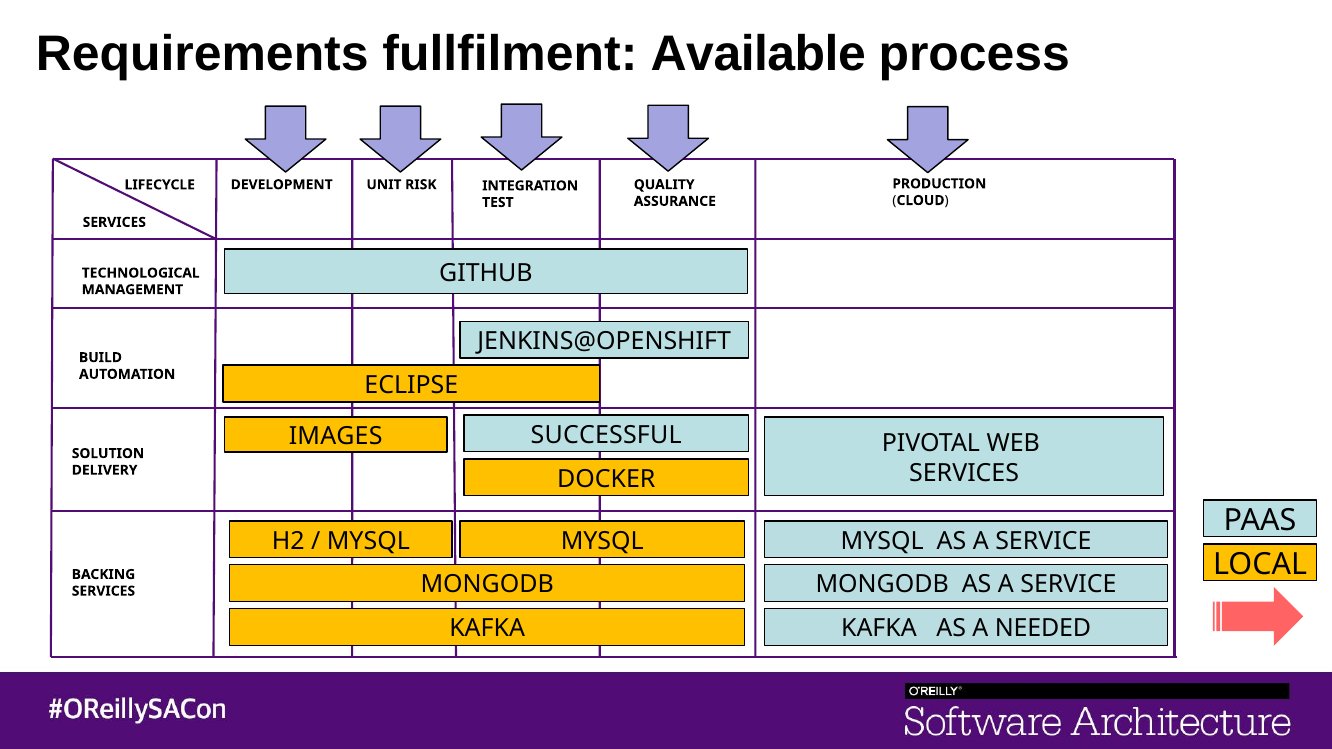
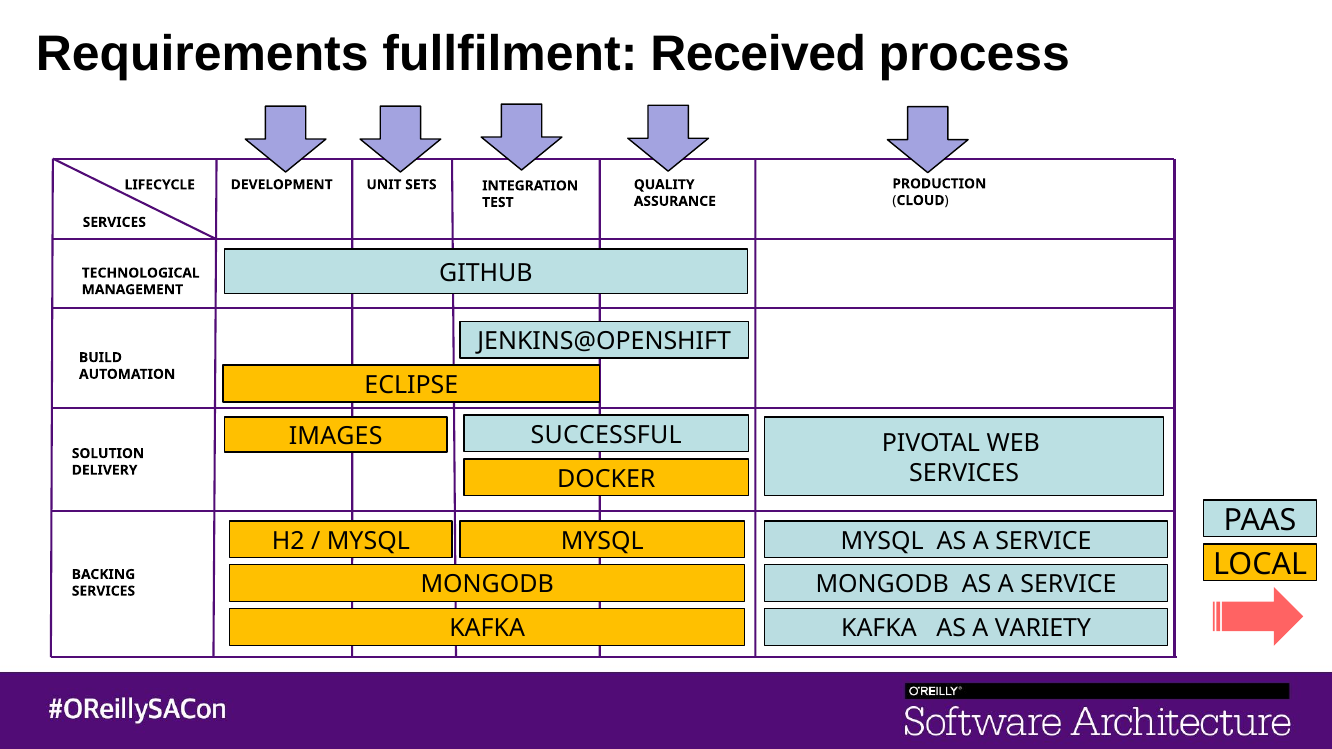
Available: Available -> Received
RISK: RISK -> SETS
NEEDED: NEEDED -> VARIETY
